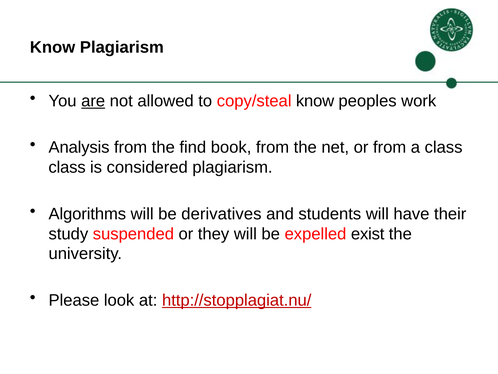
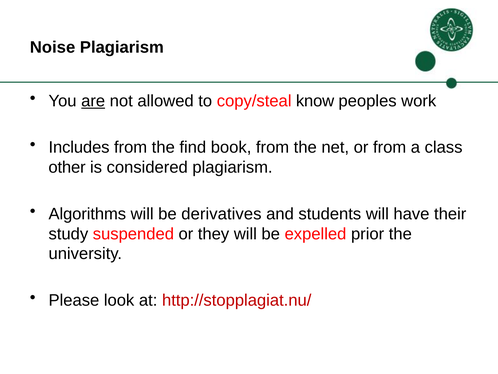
Know at (53, 47): Know -> Noise
Analysis: Analysis -> Includes
class at (67, 167): class -> other
exist: exist -> prior
http://stopplagiat.nu/ underline: present -> none
